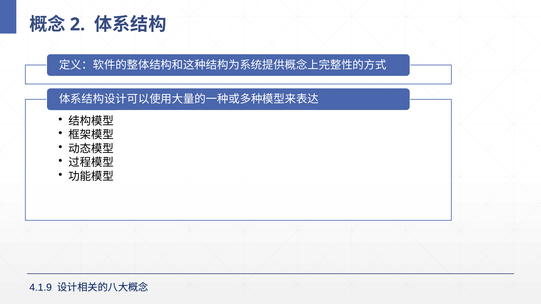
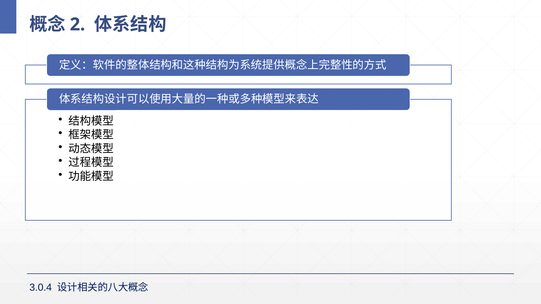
4.1.9: 4.1.9 -> 3.0.4
